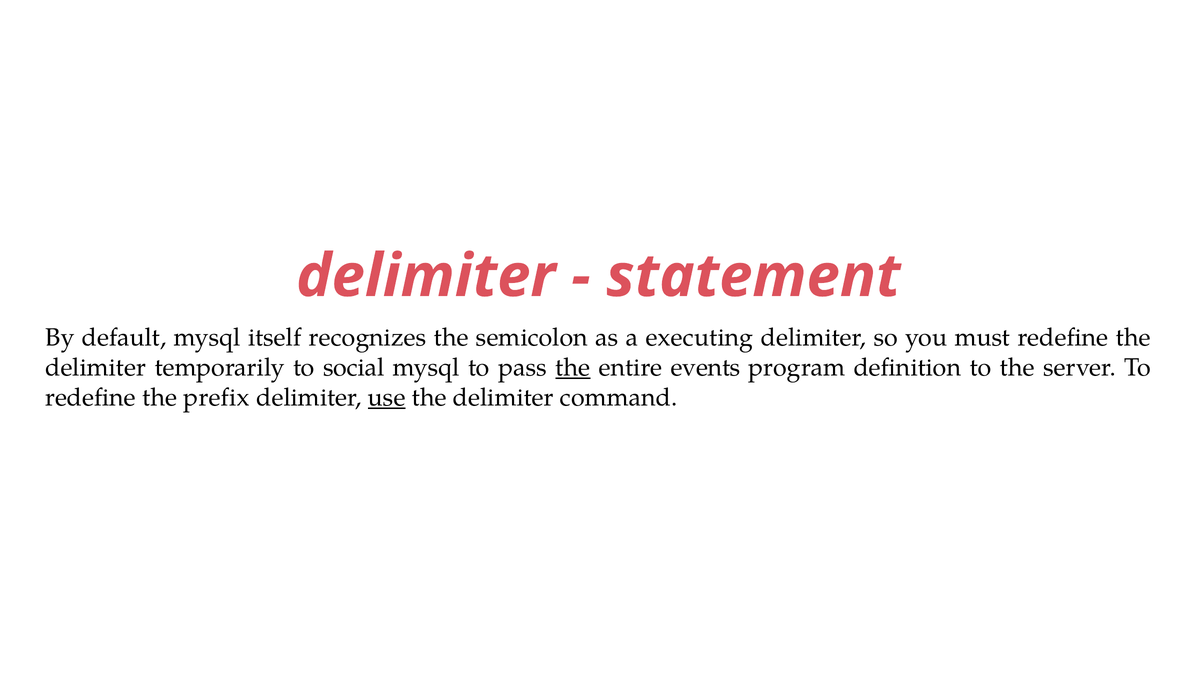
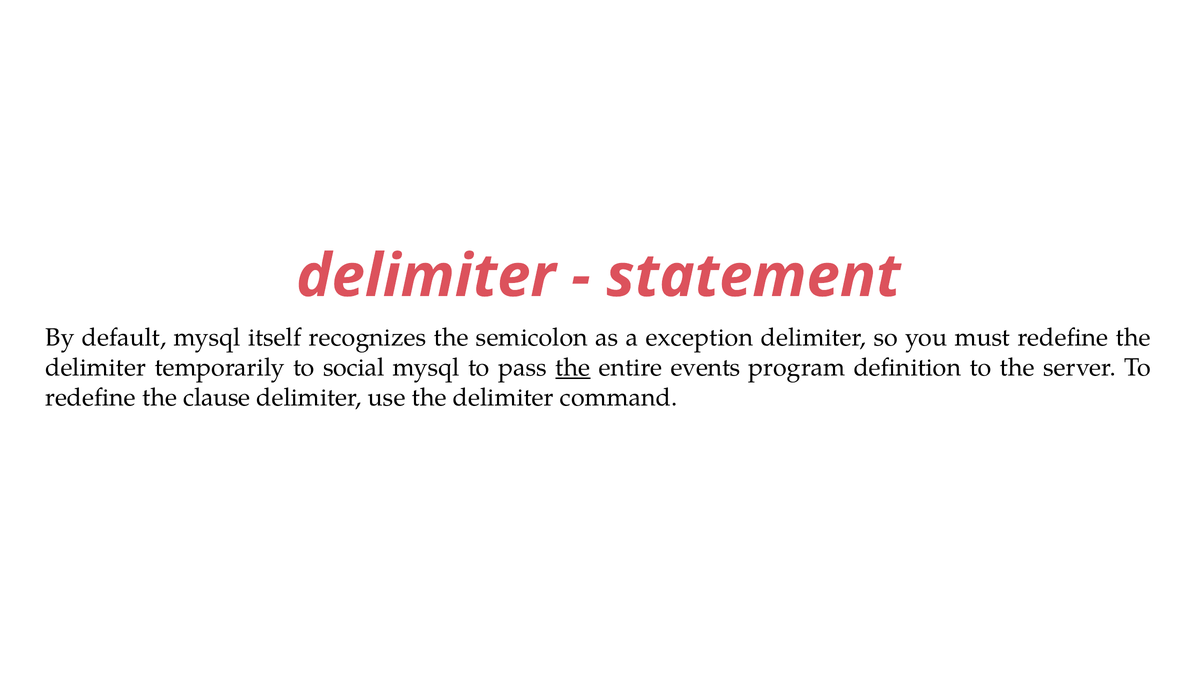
executing: executing -> exception
prefix: prefix -> clause
use underline: present -> none
